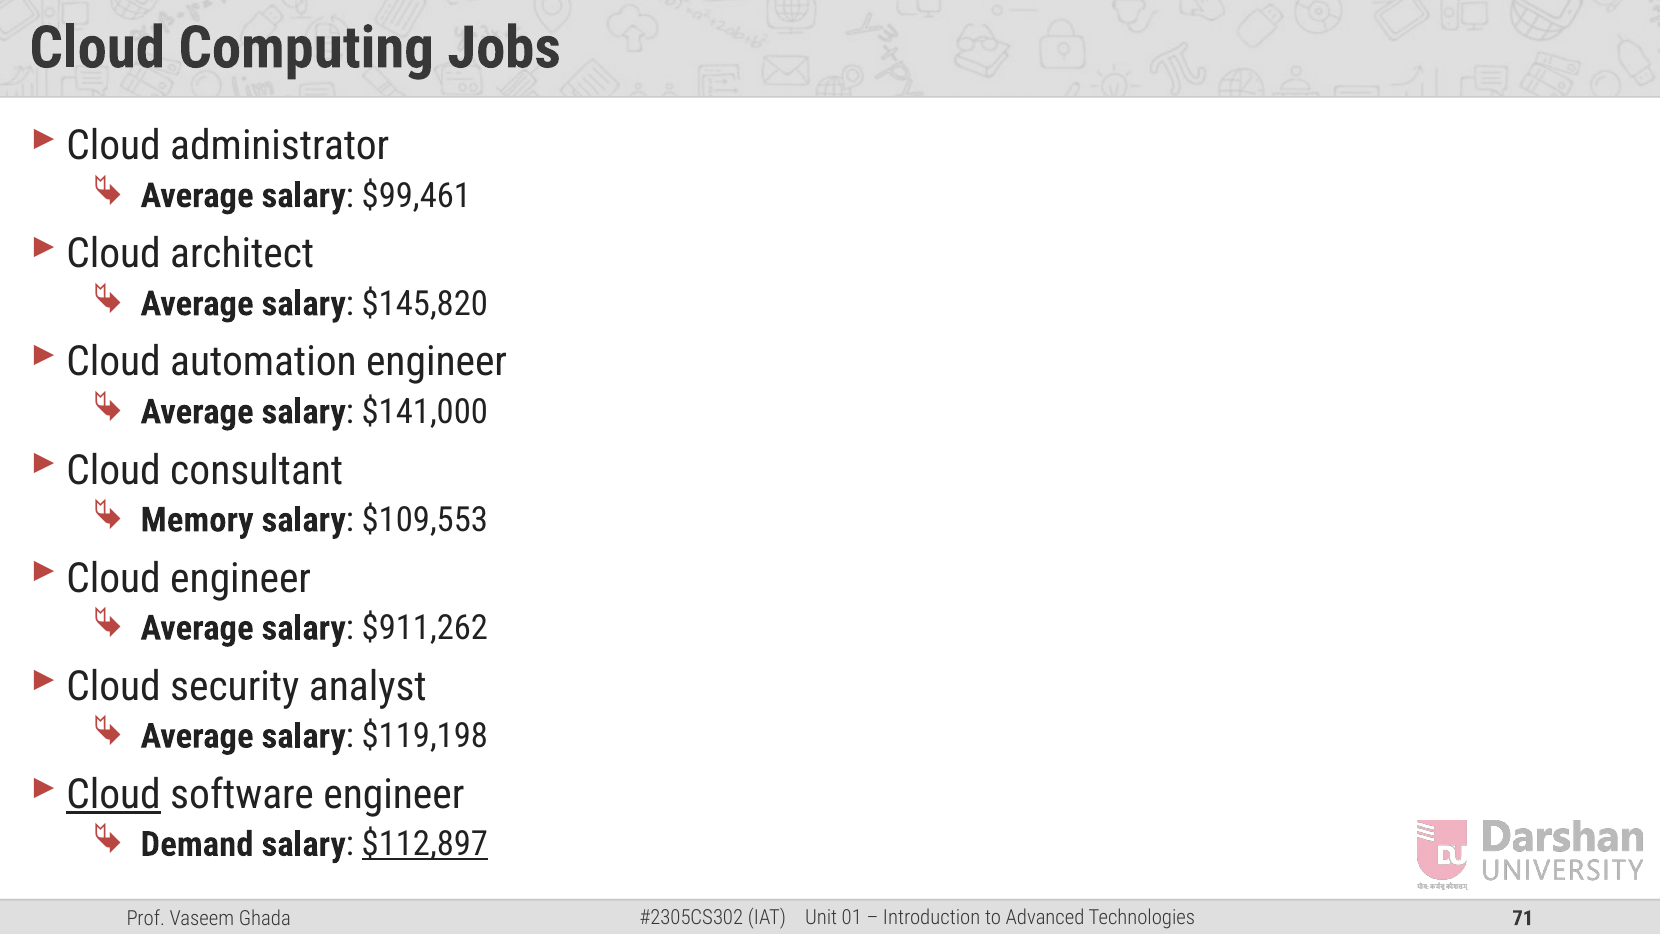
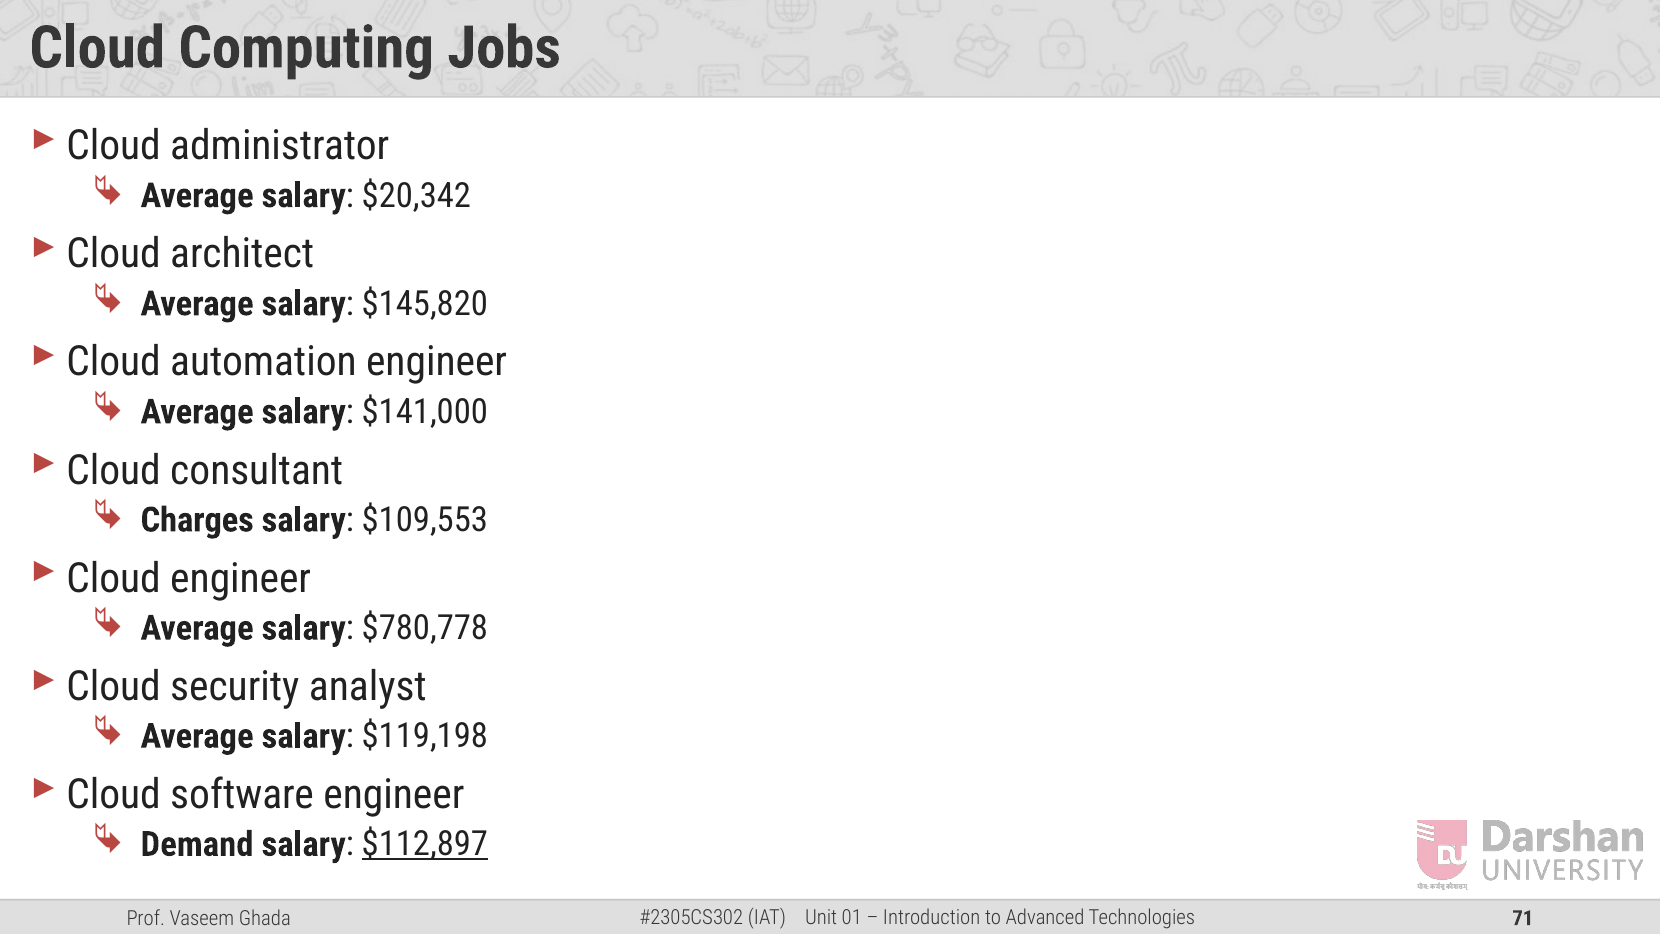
$99,461: $99,461 -> $20,342
Memory: Memory -> Charges
$911,262: $911,262 -> $780,778
Cloud at (114, 794) underline: present -> none
